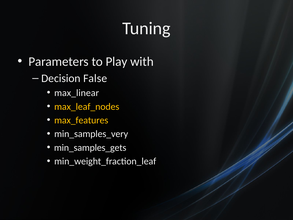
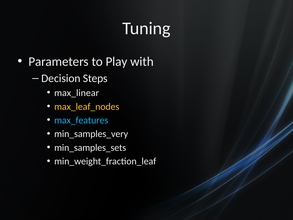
False: False -> Steps
max_features colour: yellow -> light blue
min_samples_gets: min_samples_gets -> min_samples_sets
